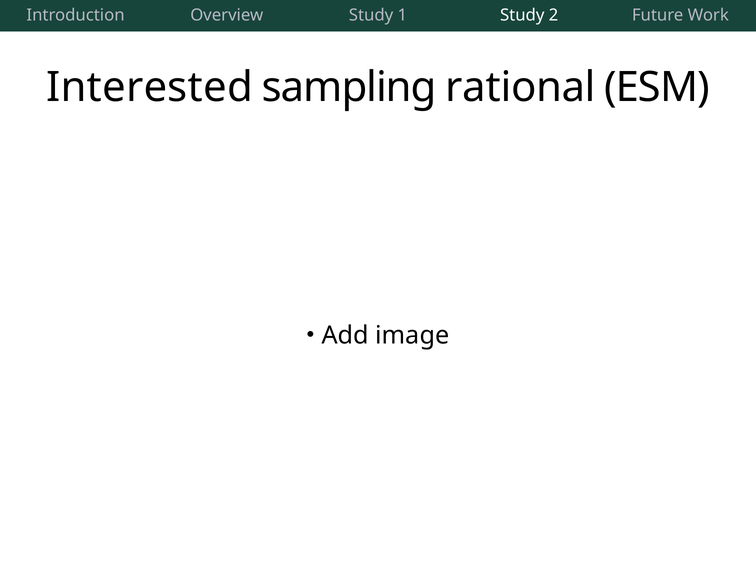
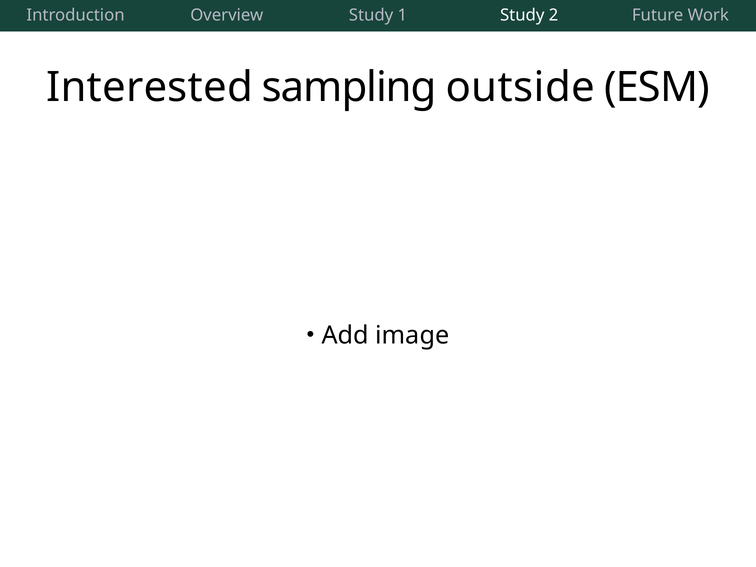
rational: rational -> outside
